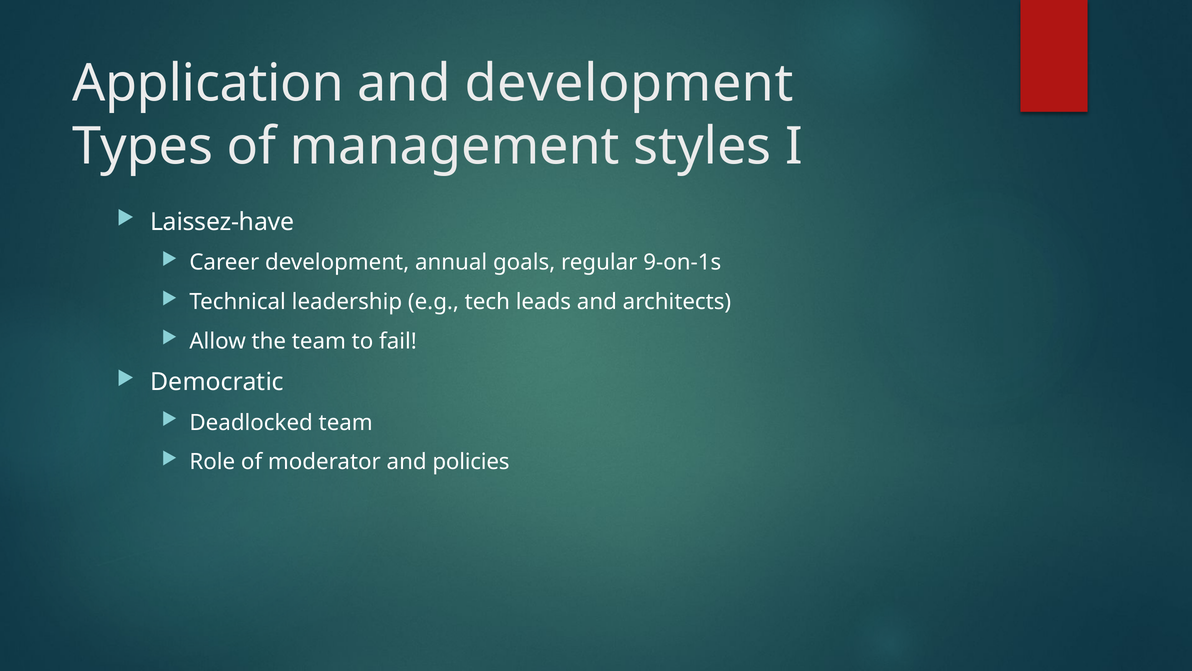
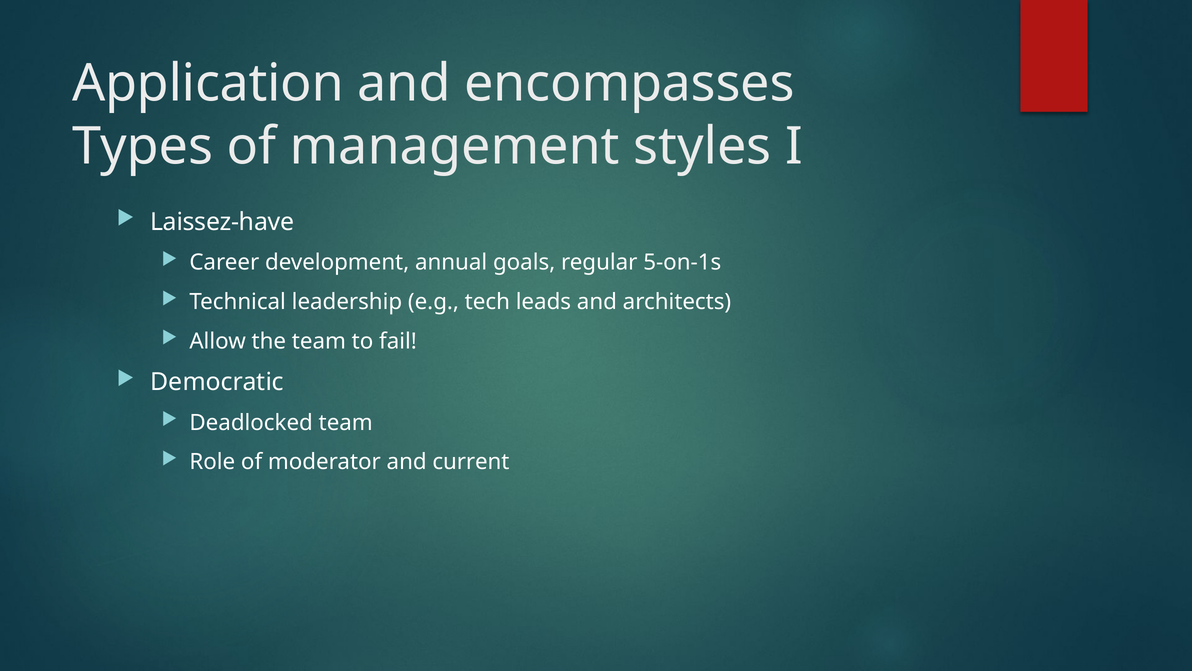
and development: development -> encompasses
9-on-1s: 9-on-1s -> 5-on-1s
policies: policies -> current
